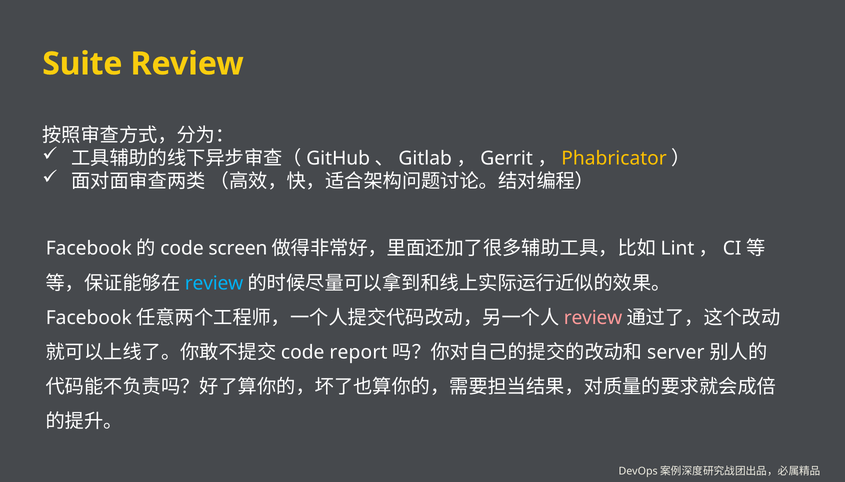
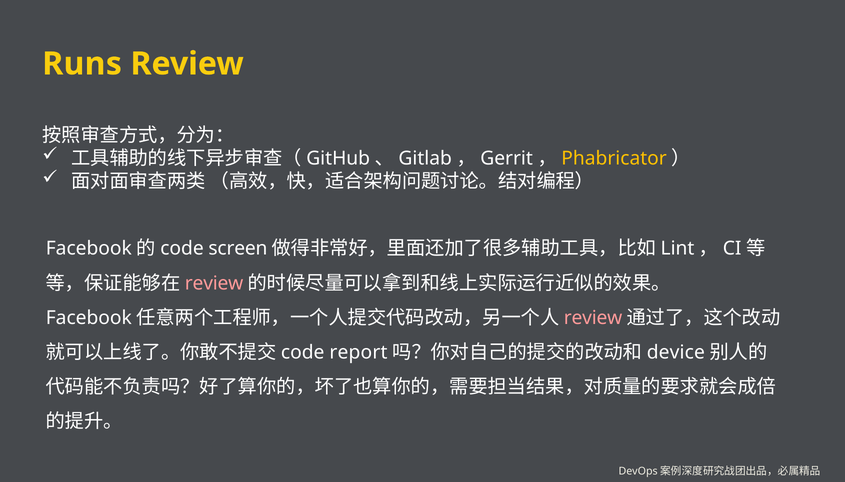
Suite: Suite -> Runs
review at (214, 283) colour: light blue -> pink
server: server -> device
